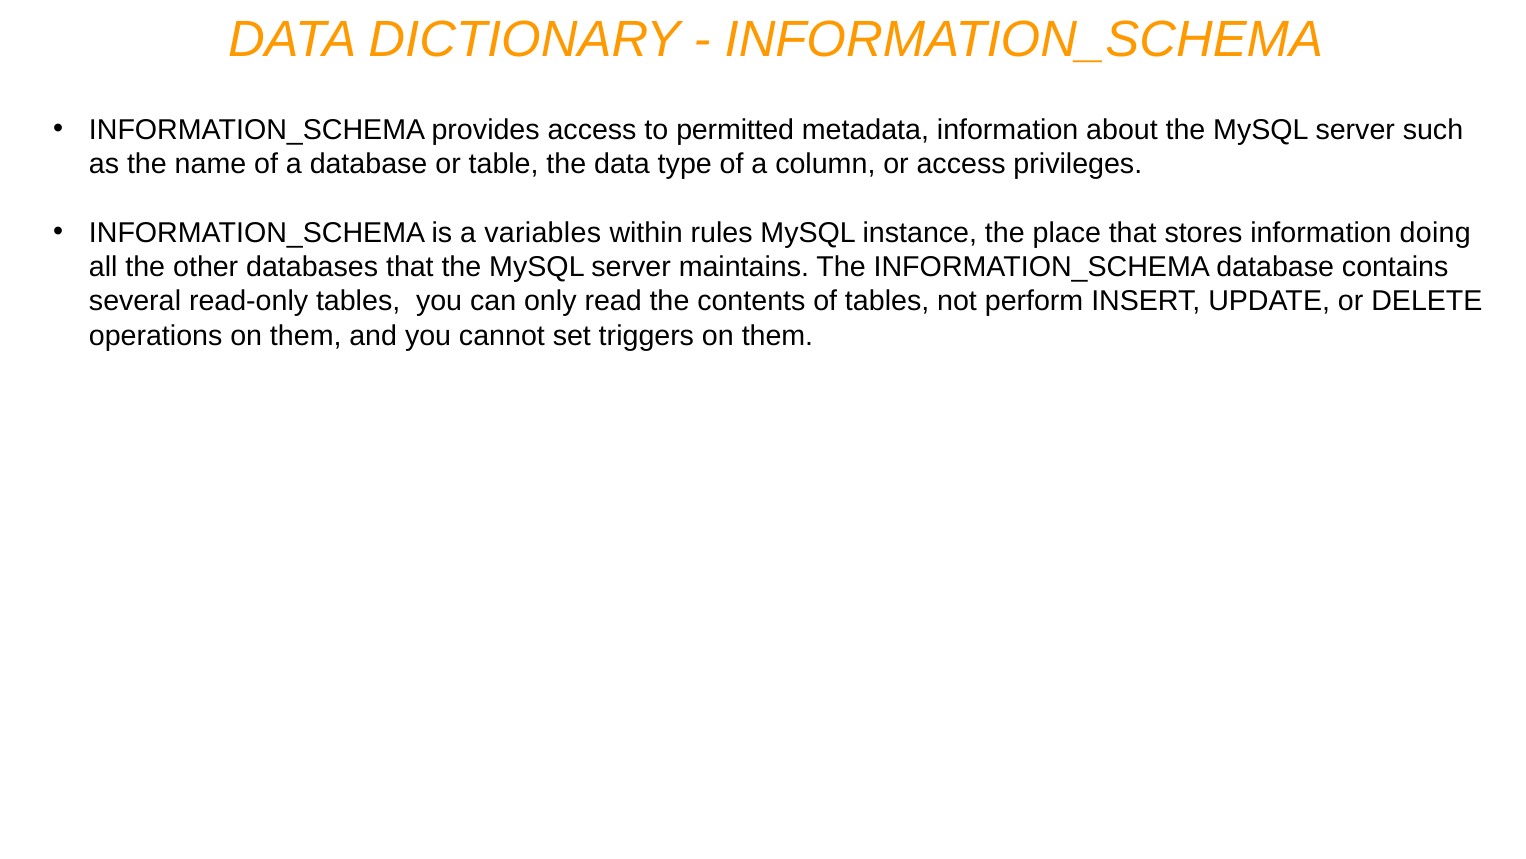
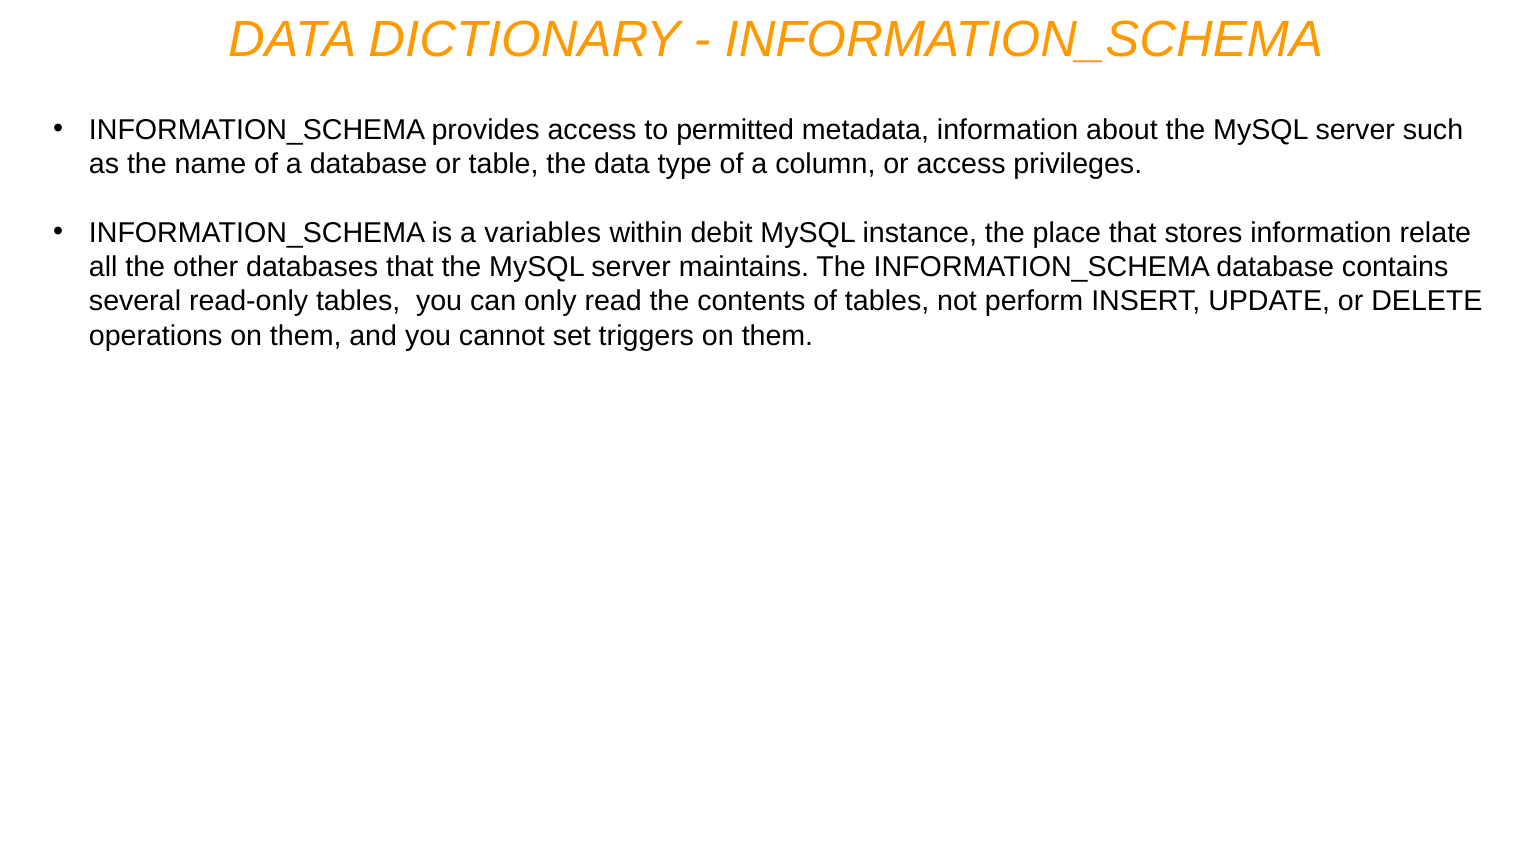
rules: rules -> debit
doing: doing -> relate
